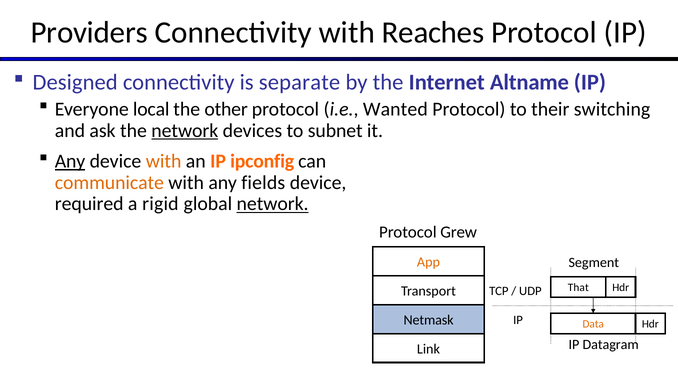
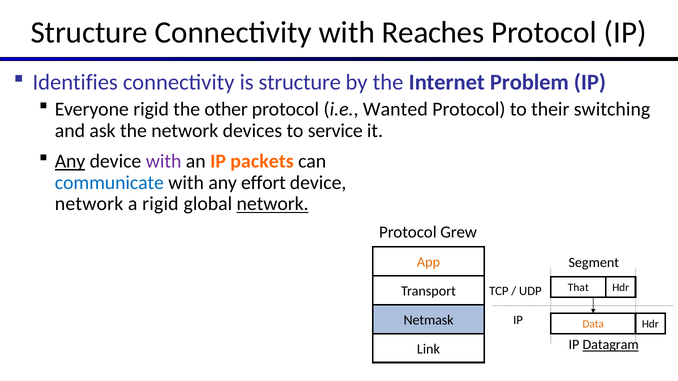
Providers at (89, 33): Providers -> Structure
Designed: Designed -> Identifies
is separate: separate -> structure
Altname: Altname -> Problem
Everyone local: local -> rigid
network at (185, 131) underline: present -> none
subnet: subnet -> service
with at (164, 161) colour: orange -> purple
ipconfig: ipconfig -> packets
communicate colour: orange -> blue
fields: fields -> effort
required at (89, 204): required -> network
Datagram underline: none -> present
